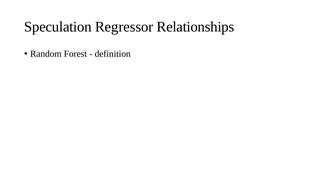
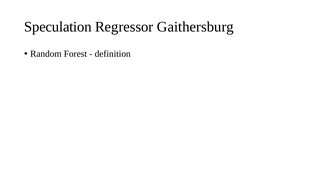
Relationships: Relationships -> Gaithersburg
